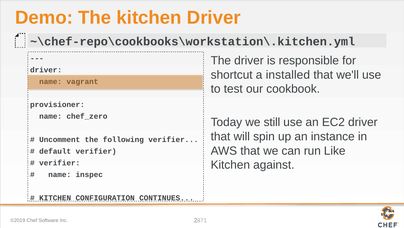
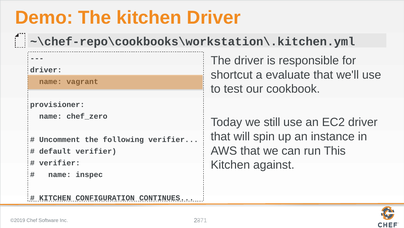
installed: installed -> evaluate
Like: Like -> This
